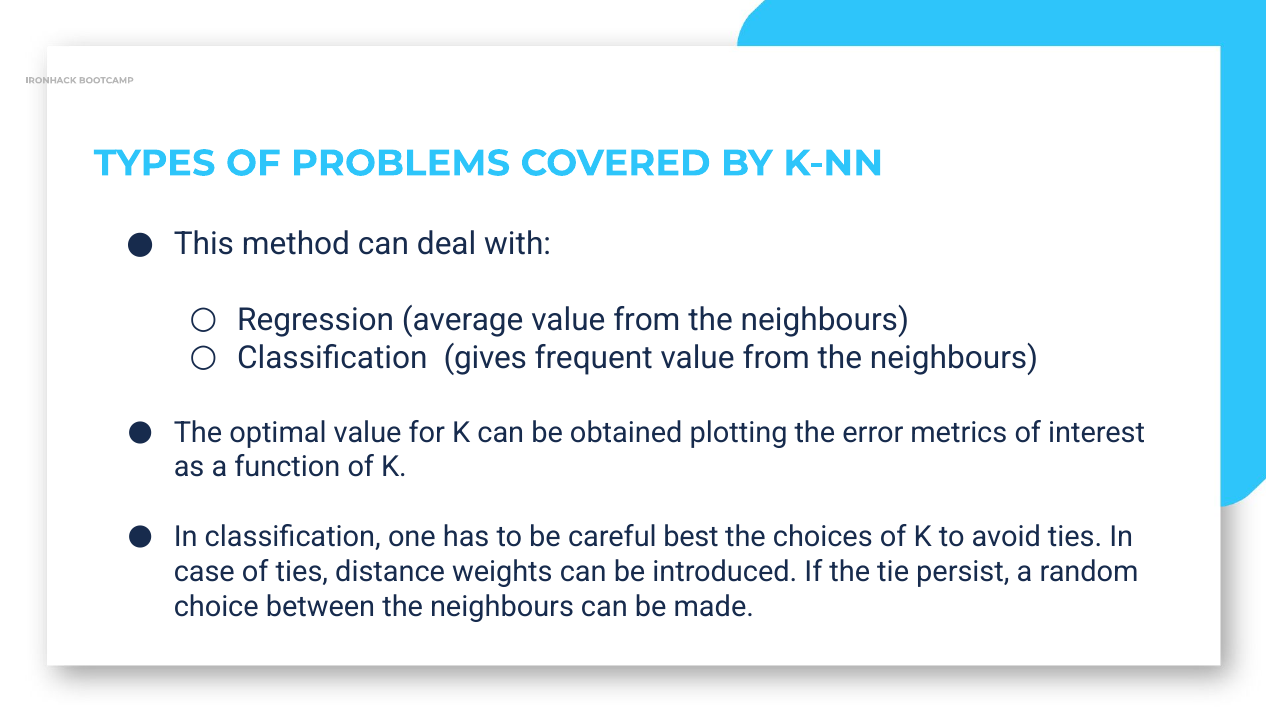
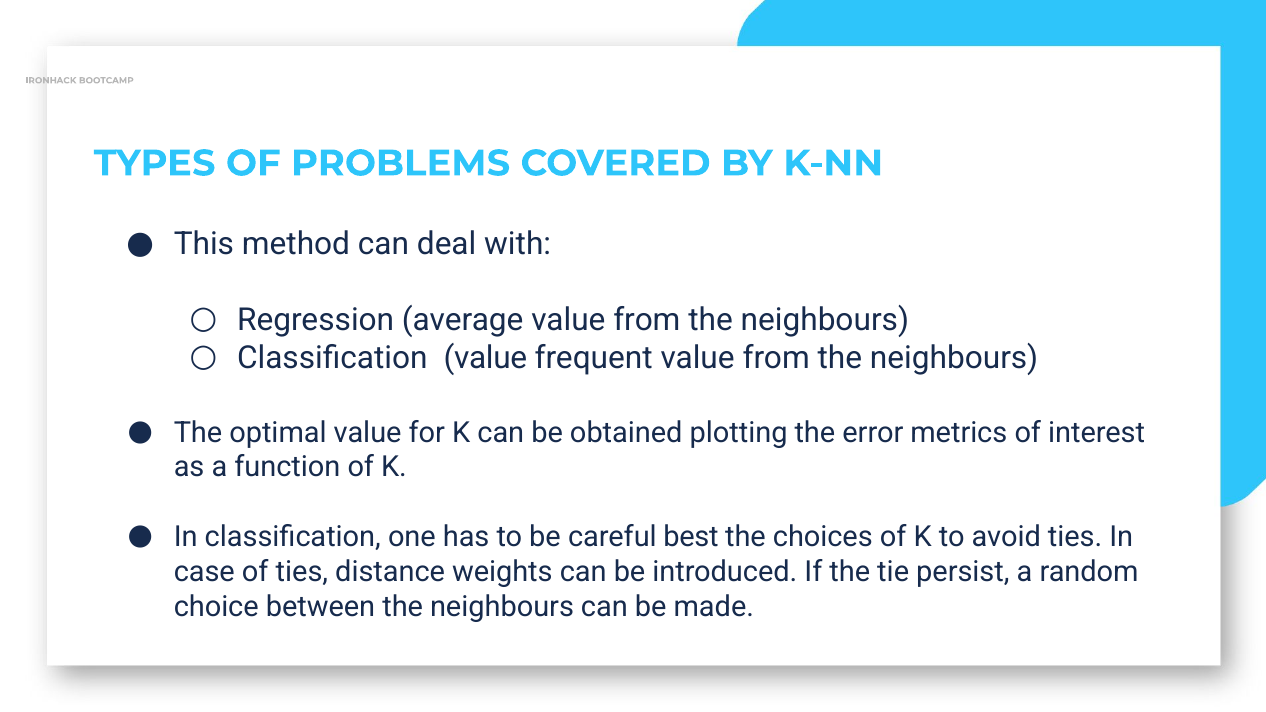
Classification gives: gives -> value
